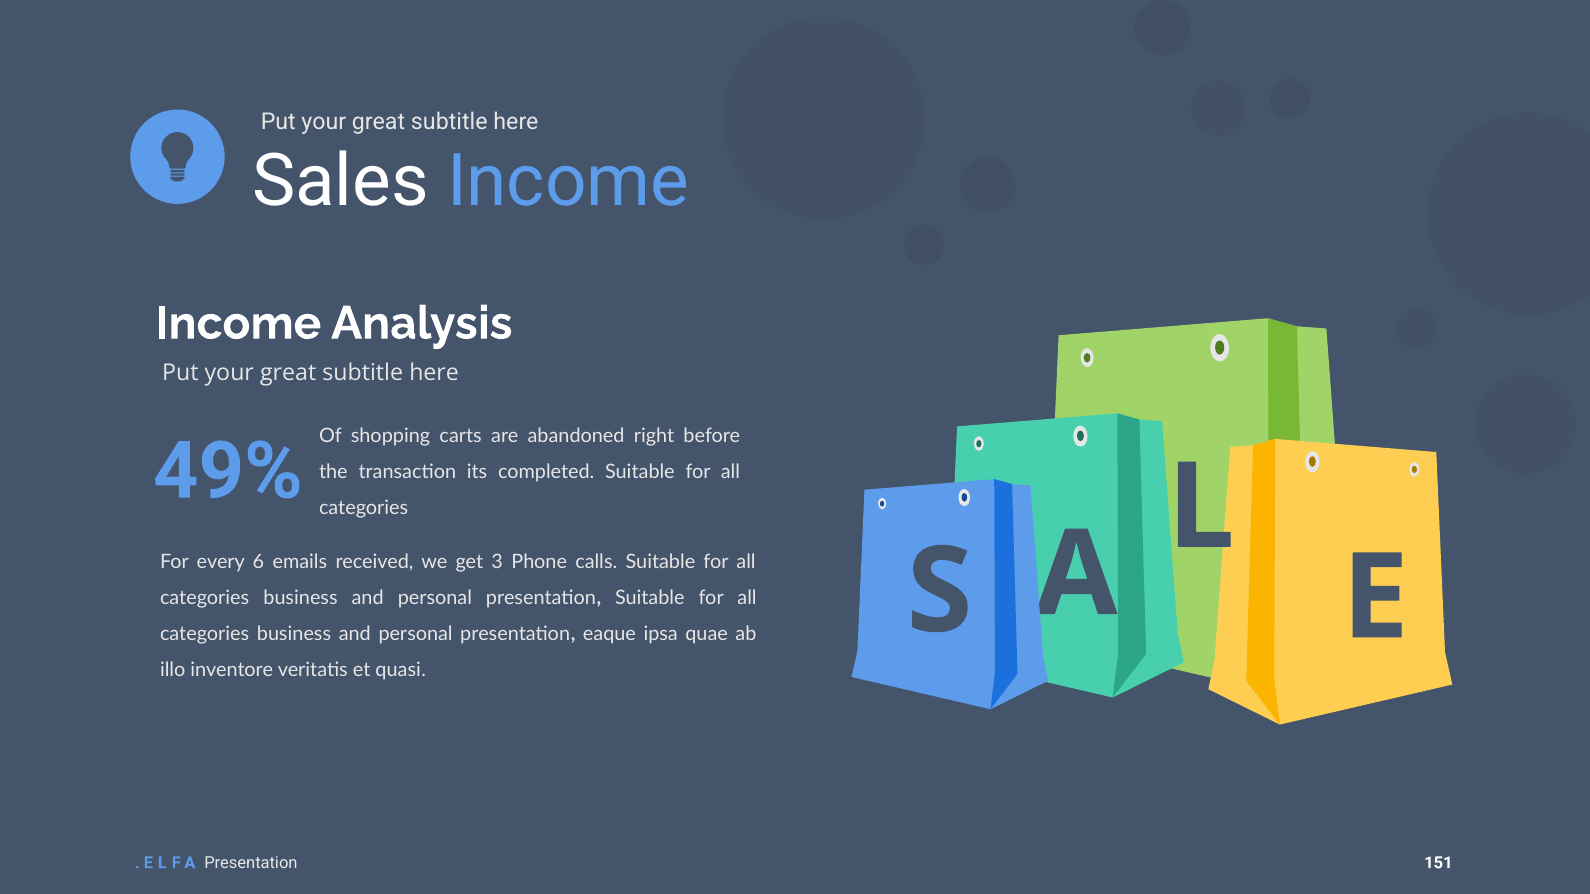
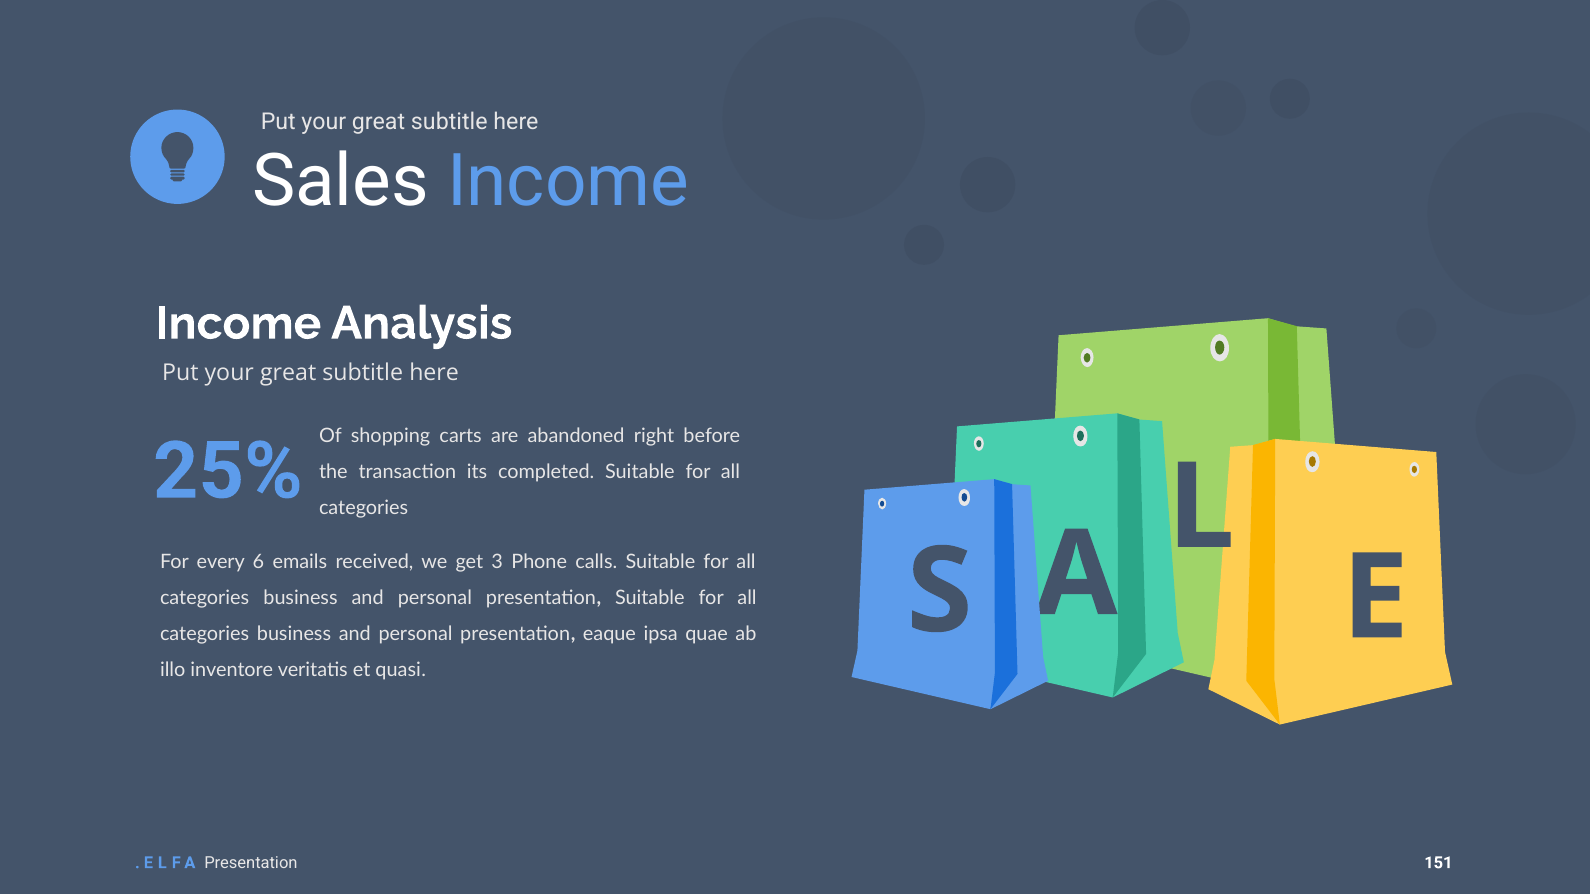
49%: 49% -> 25%
